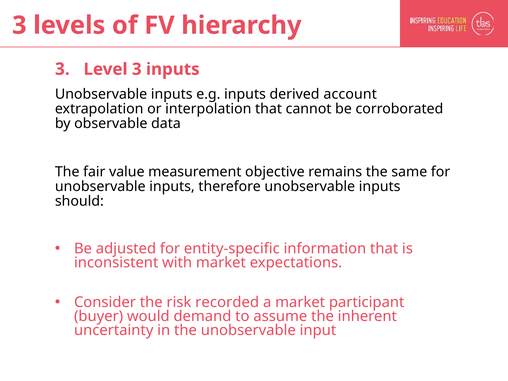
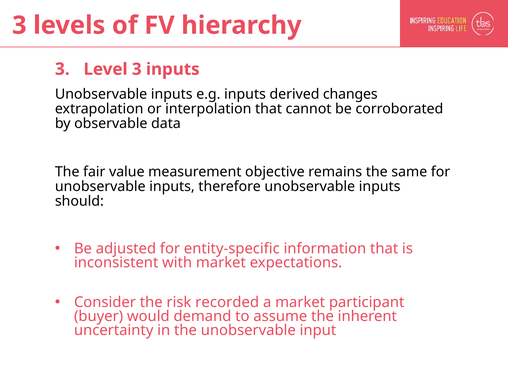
account: account -> changes
